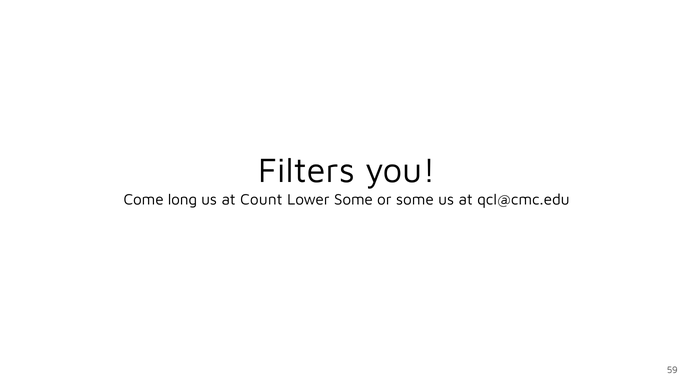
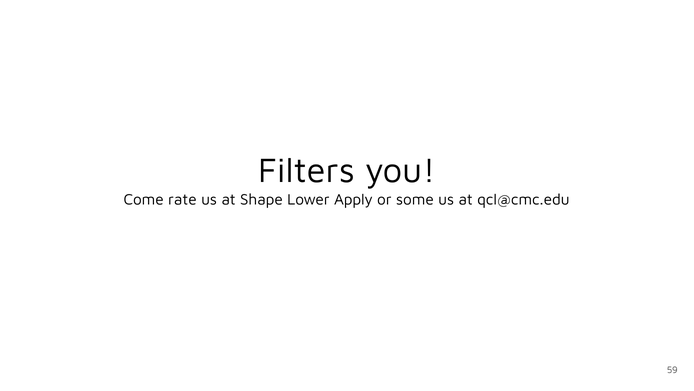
long: long -> rate
Count: Count -> Shape
Lower Some: Some -> Apply
